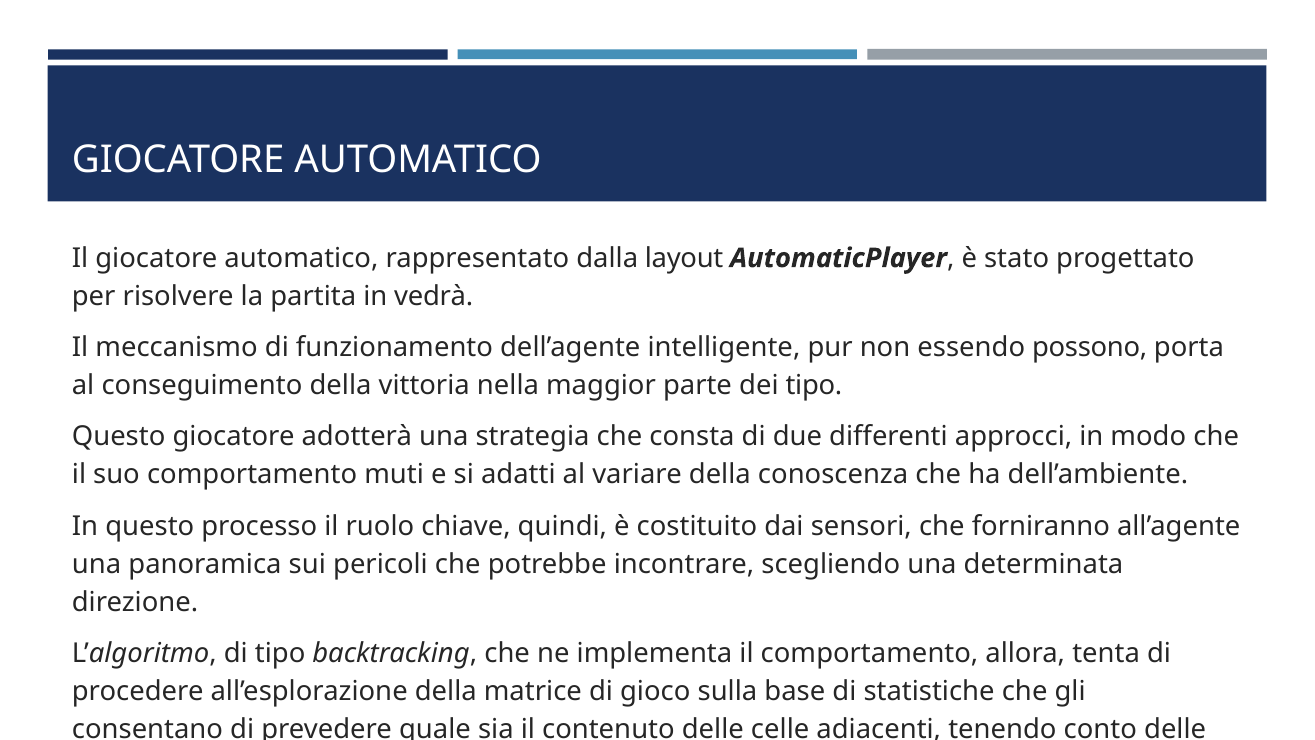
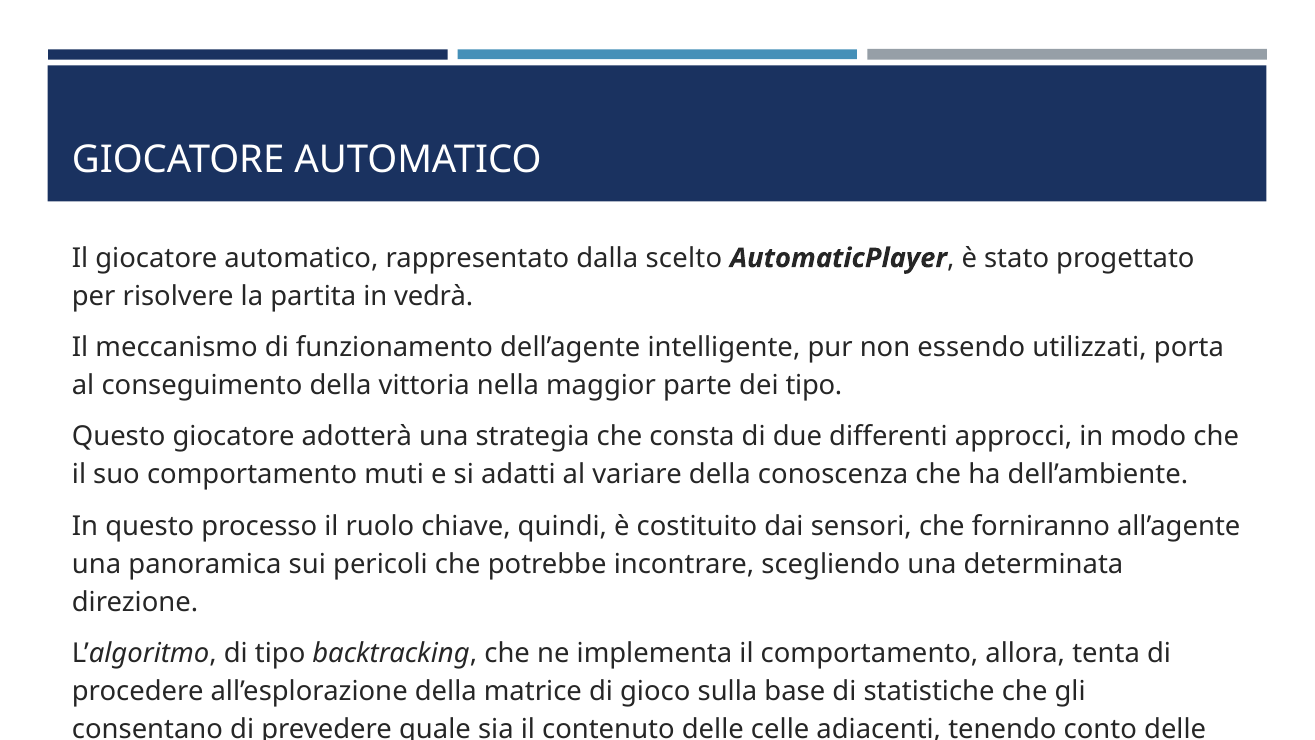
layout: layout -> scelto
possono: possono -> utilizzati
